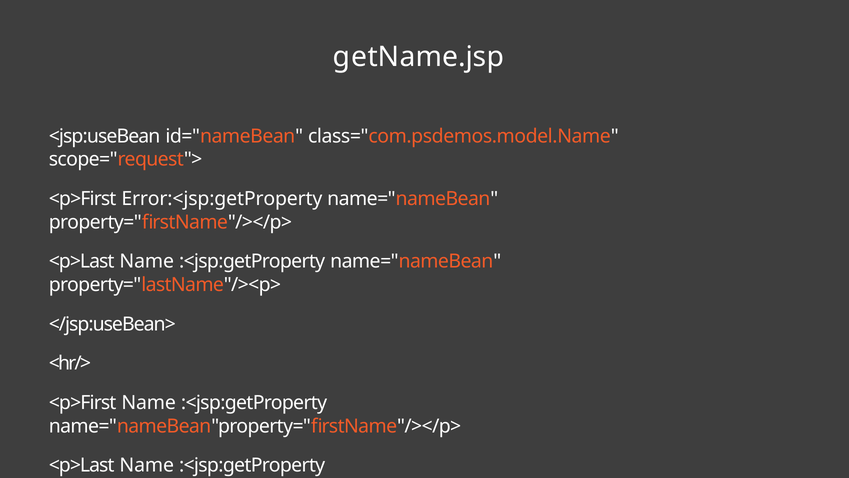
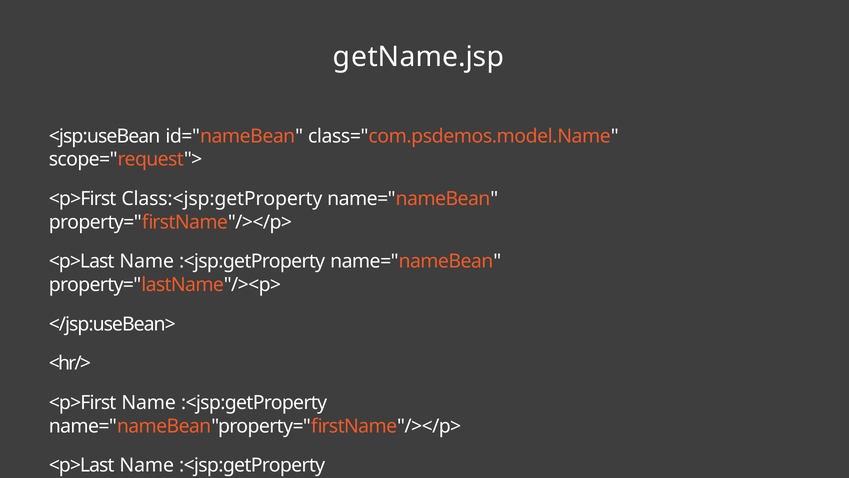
Error:<jsp:getProperty: Error:<jsp:getProperty -> Class:<jsp:getProperty
